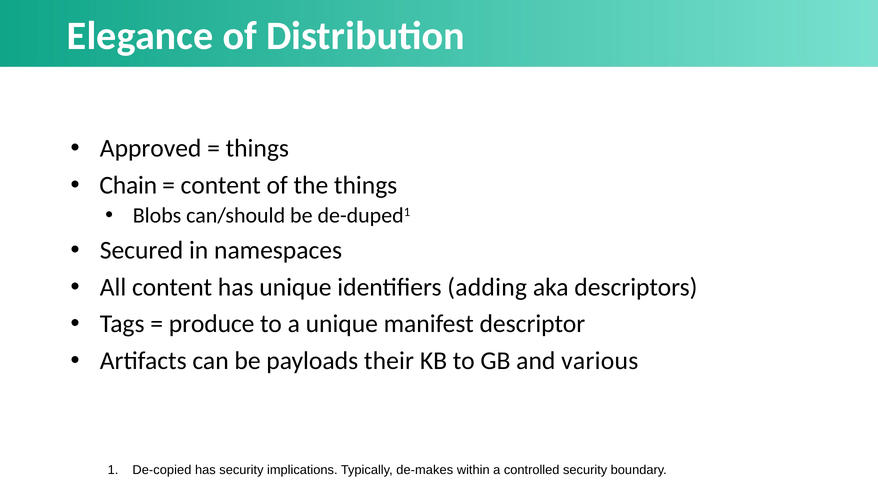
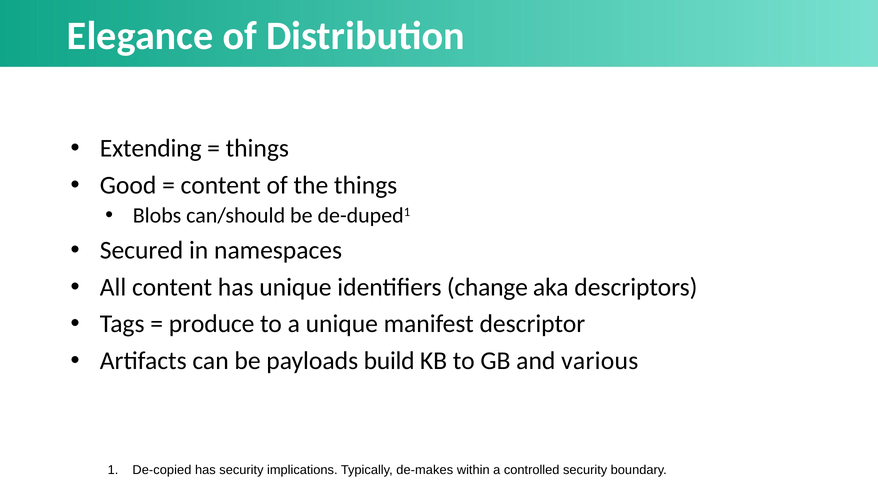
Approved: Approved -> Extending
Chain: Chain -> Good
adding: adding -> change
their: their -> build
